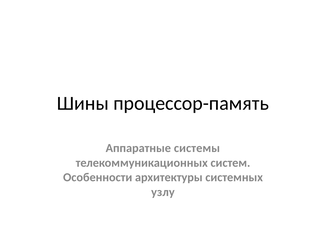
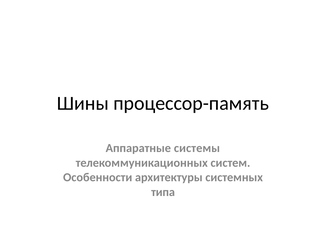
узлу: узлу -> типа
